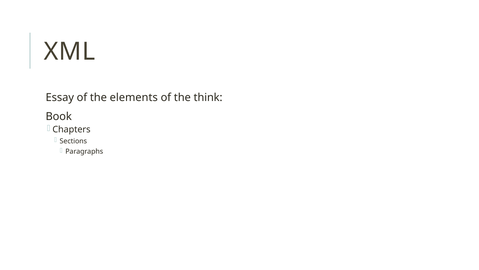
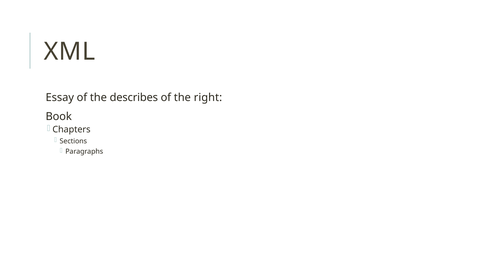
elements: elements -> describes
think: think -> right
